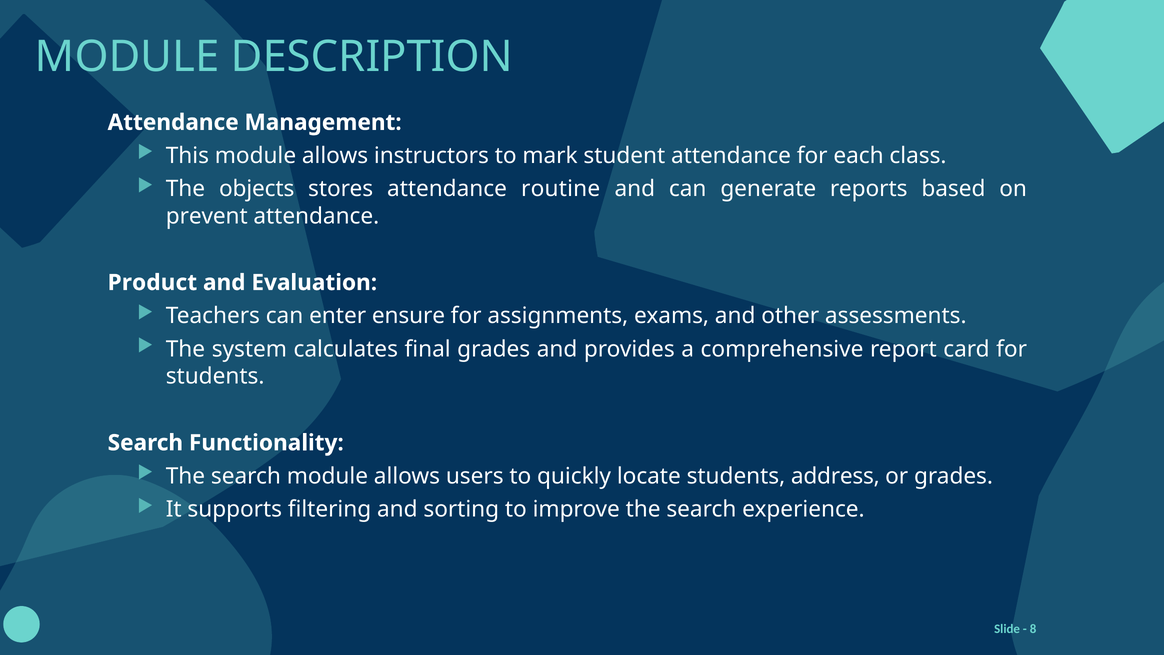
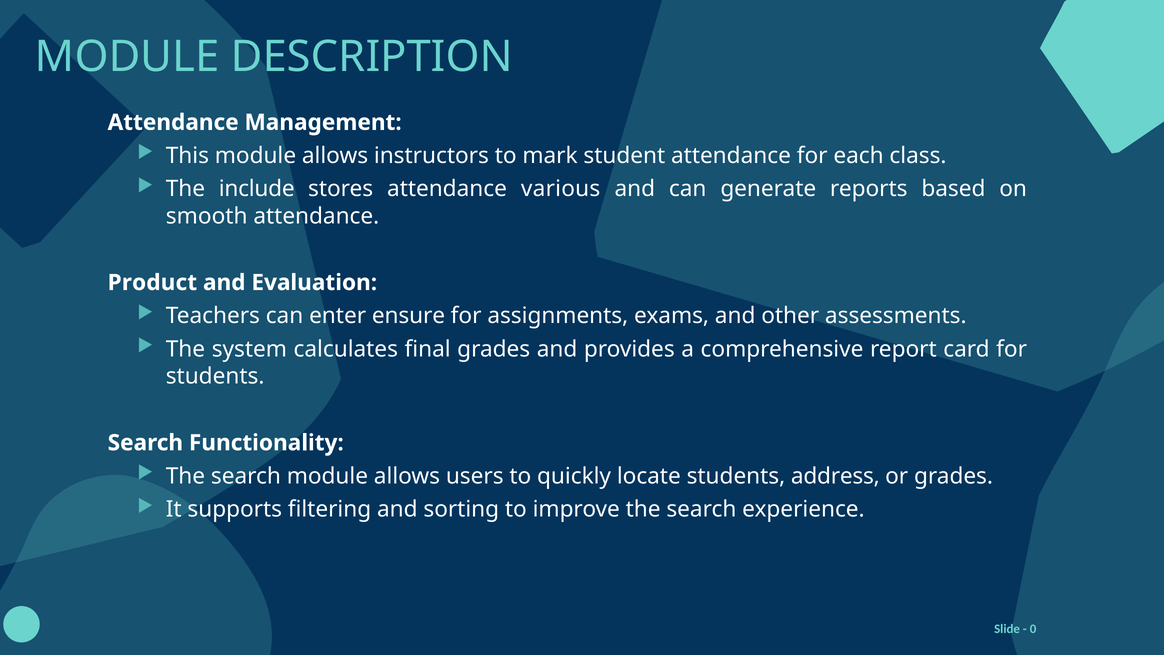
objects: objects -> include
routine: routine -> various
prevent: prevent -> smooth
8: 8 -> 0
